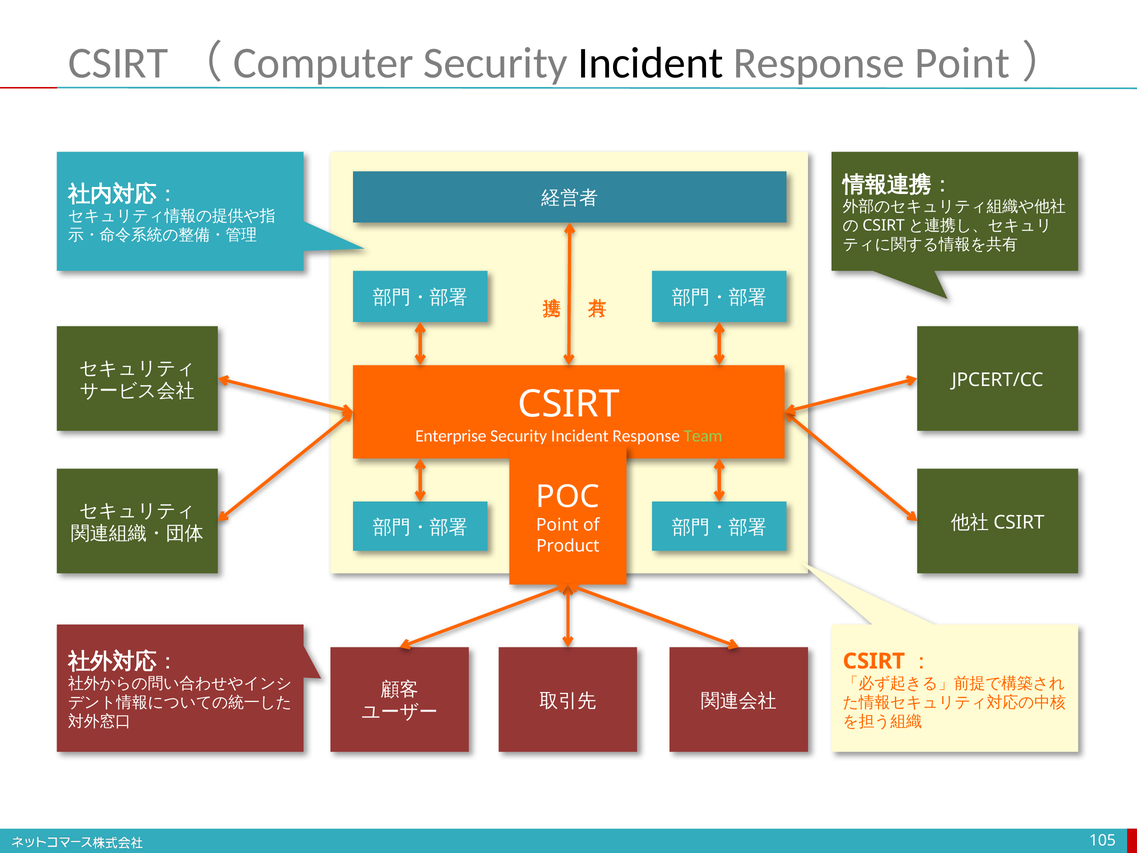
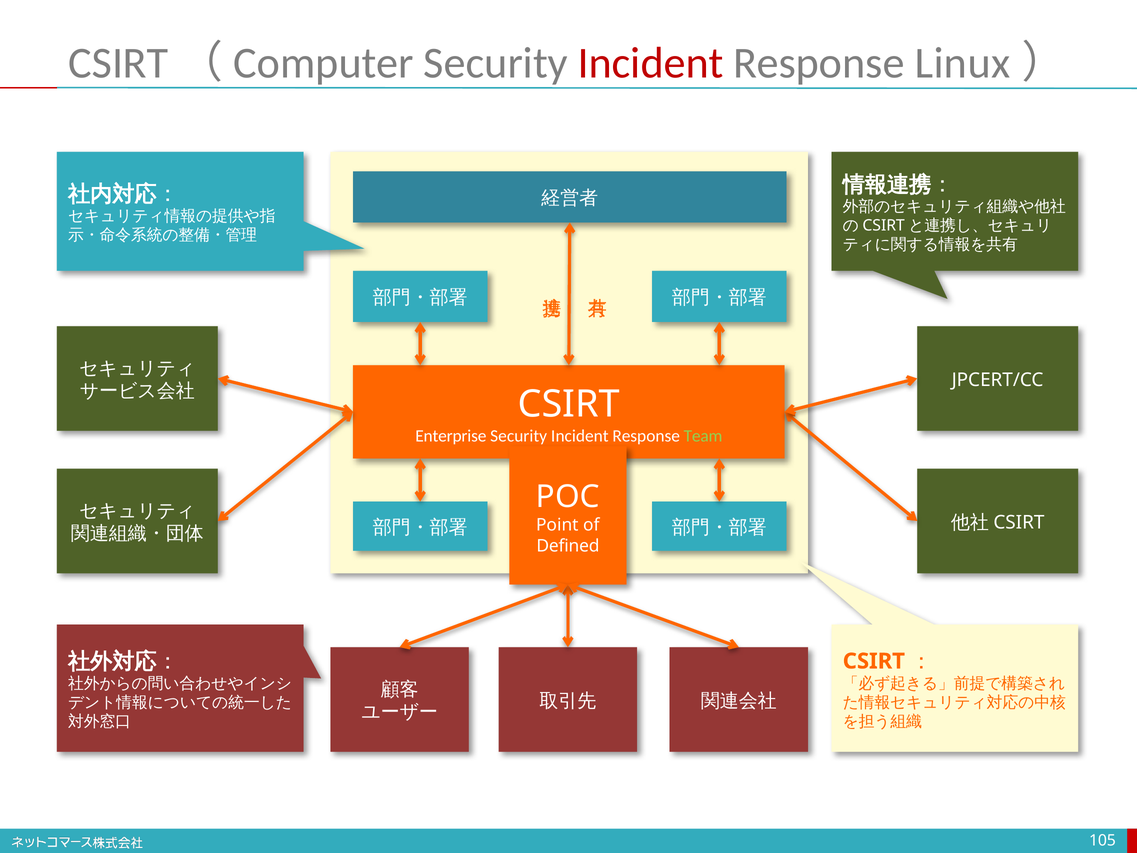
Incident at (651, 63) colour: black -> red
Response Point: Point -> Linux
Product: Product -> Defined
